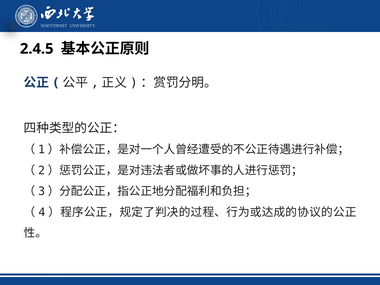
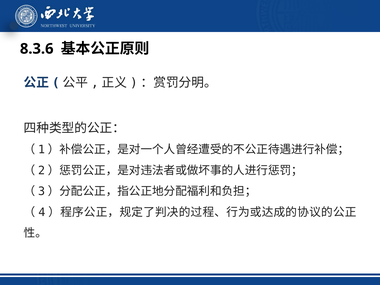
2.4.5: 2.4.5 -> 8.3.6
